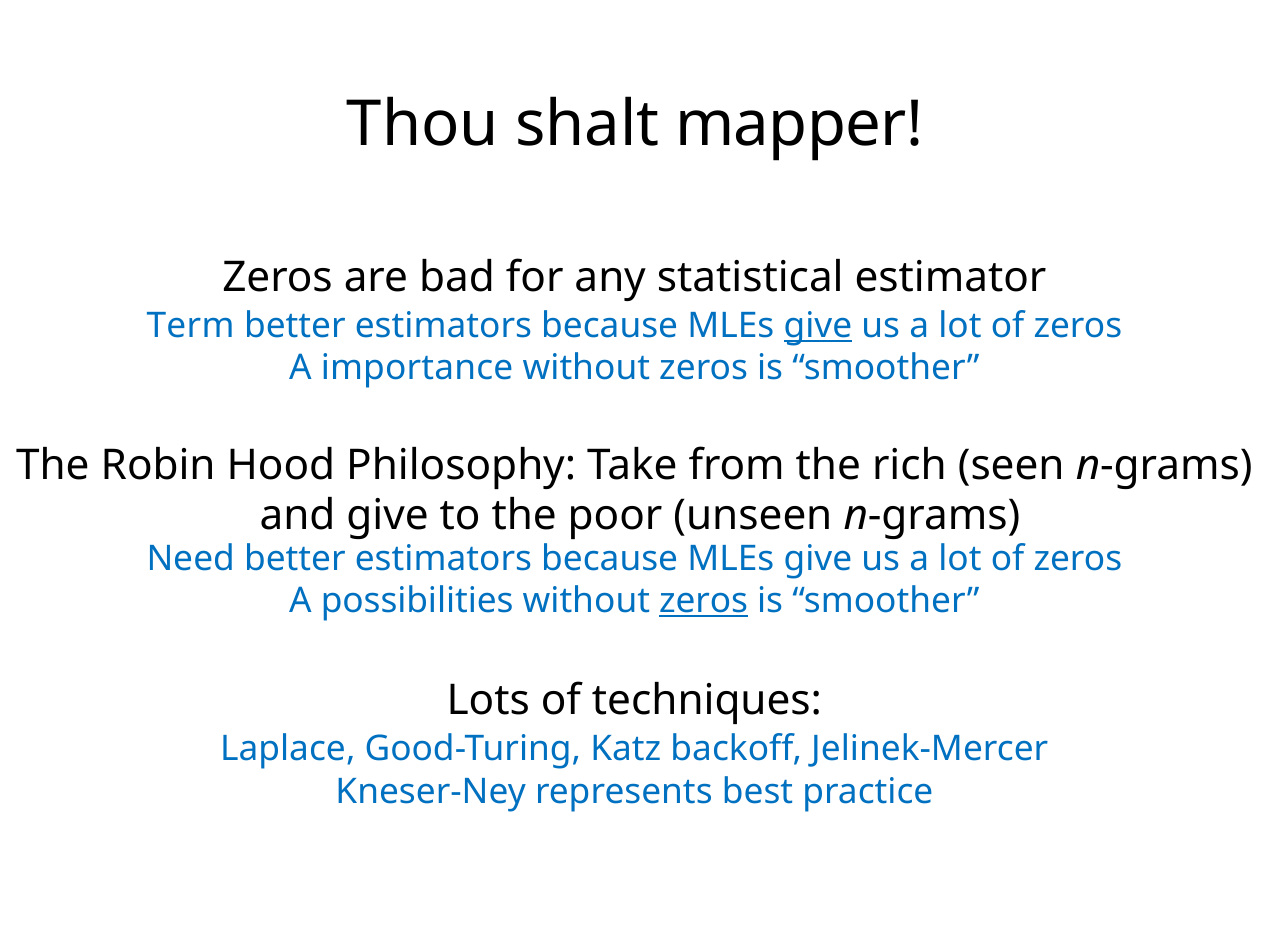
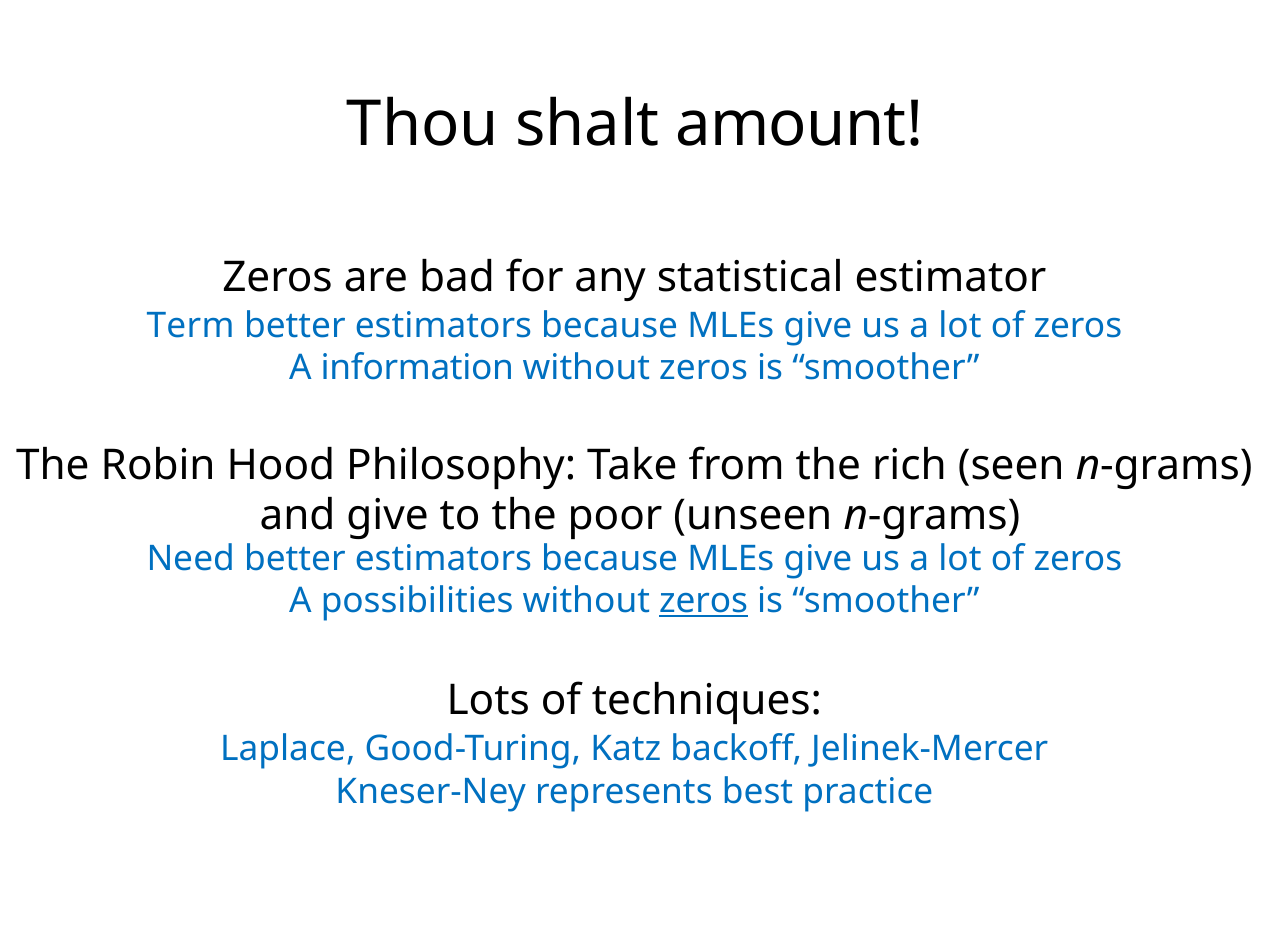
mapper: mapper -> amount
give at (818, 326) underline: present -> none
importance: importance -> information
